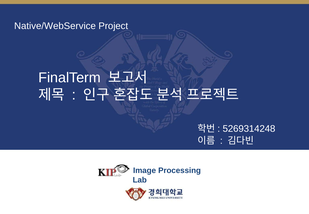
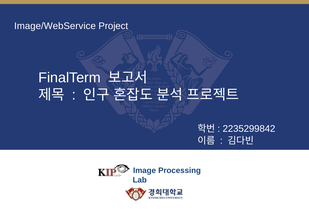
Native/WebService: Native/WebService -> Image/WebService
5269314248: 5269314248 -> 2235299842
